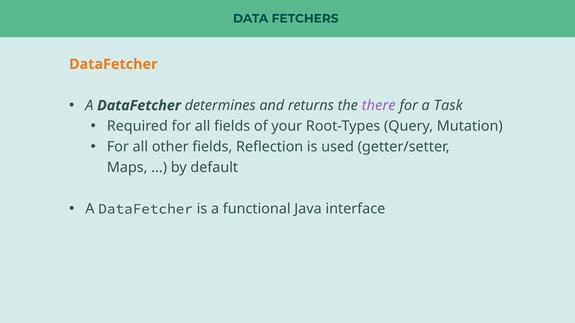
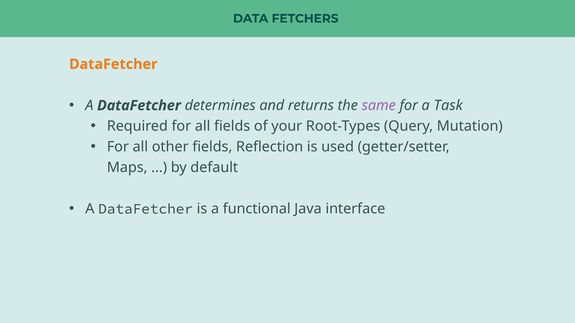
there: there -> same
